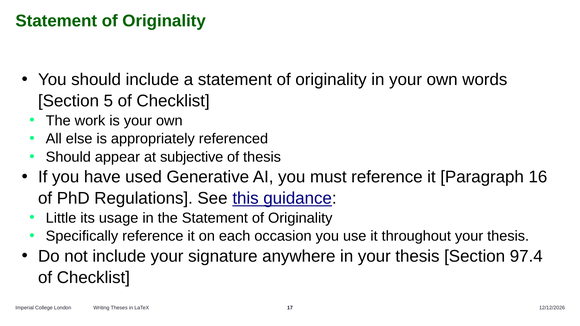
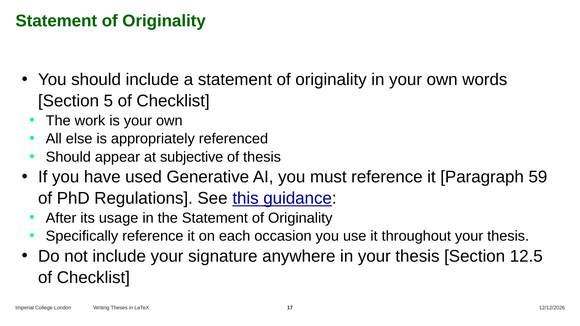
16: 16 -> 59
Little: Little -> After
97.4: 97.4 -> 12.5
